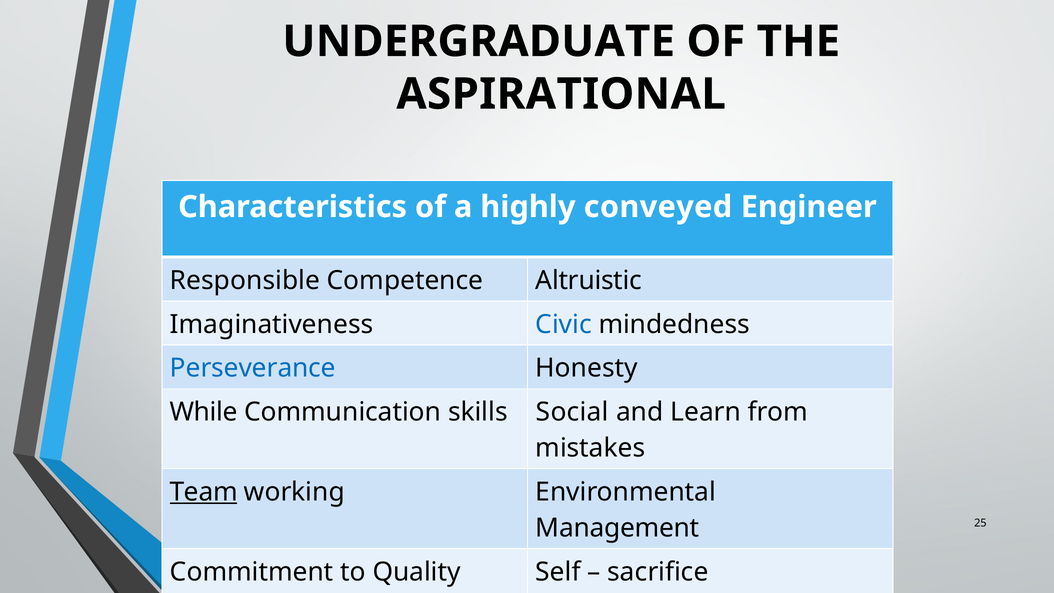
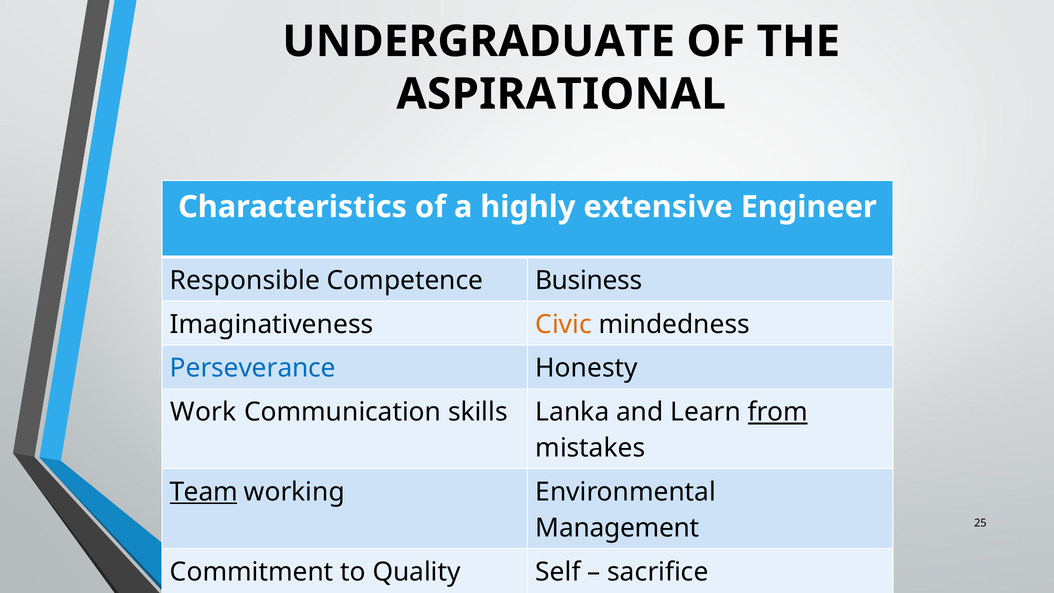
conveyed: conveyed -> extensive
Altruistic: Altruistic -> Business
Civic colour: blue -> orange
While: While -> Work
Social: Social -> Lanka
from underline: none -> present
